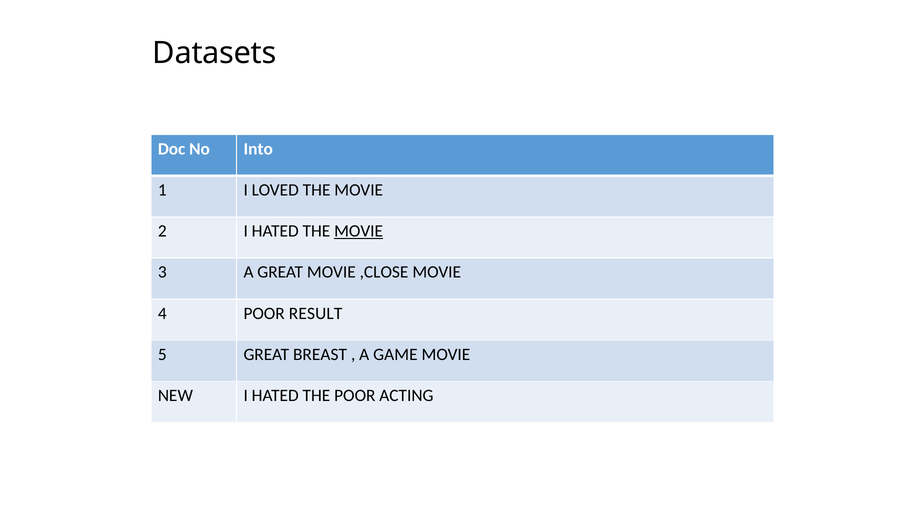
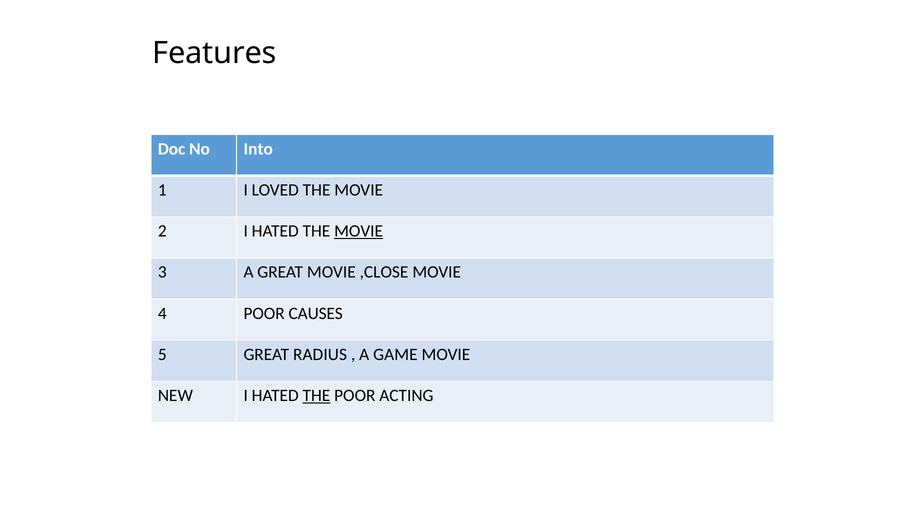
Datasets: Datasets -> Features
RESULT: RESULT -> CAUSES
BREAST: BREAST -> RADIUS
THE at (316, 395) underline: none -> present
